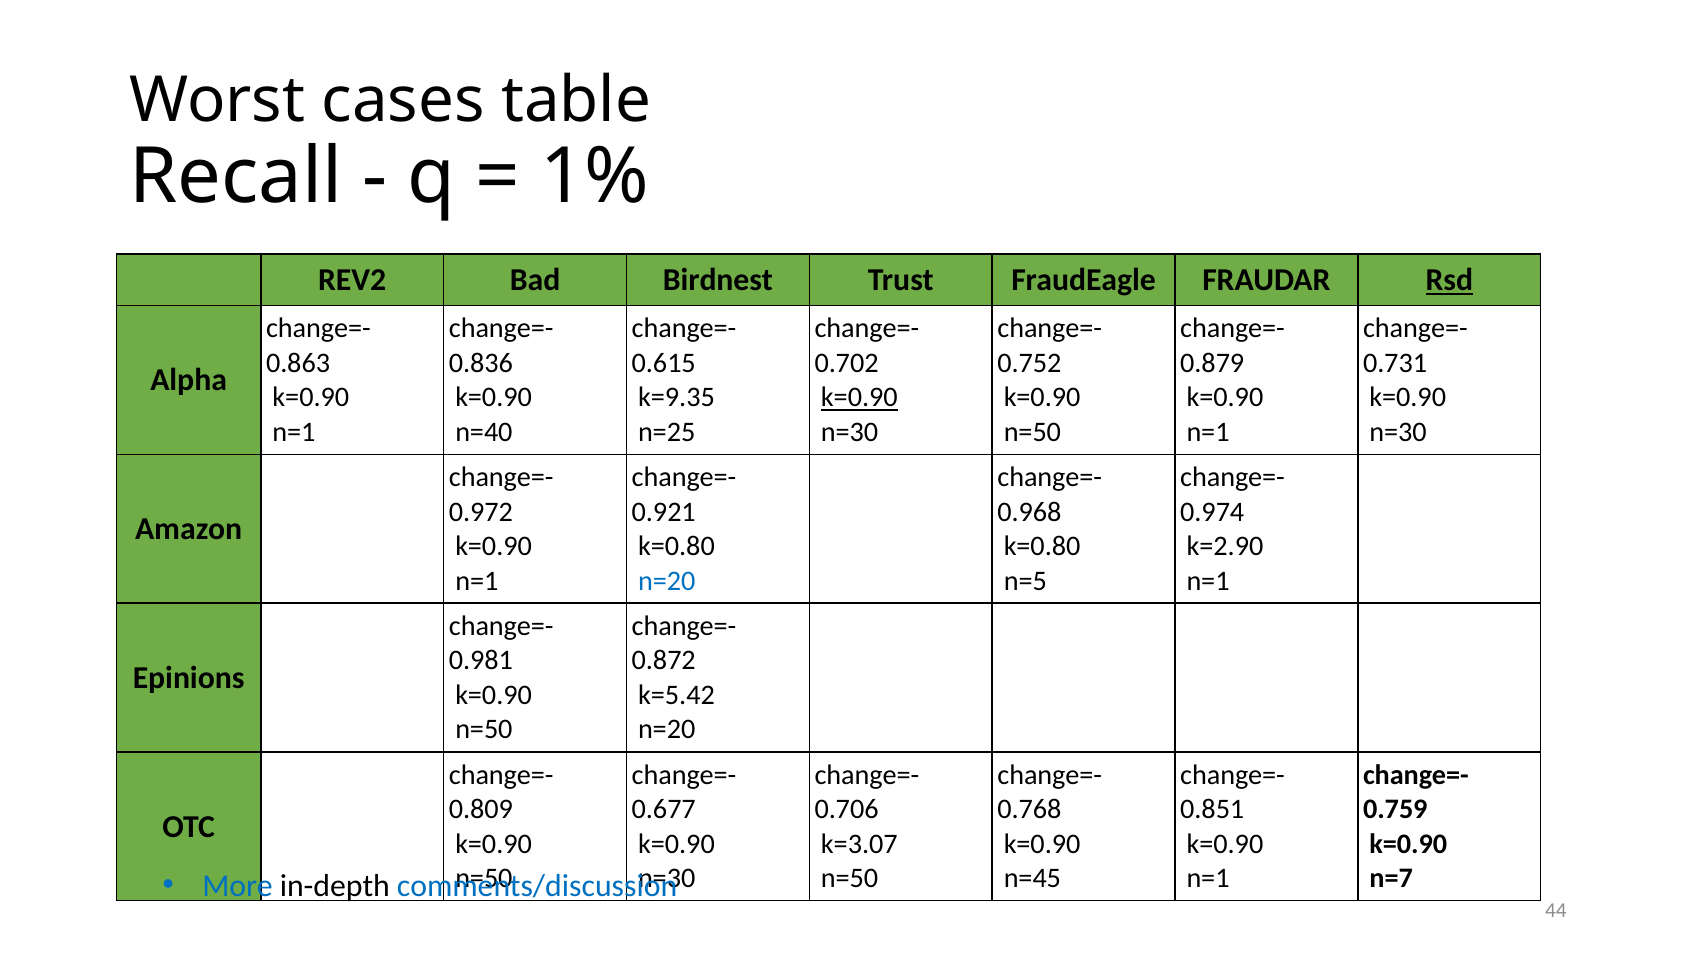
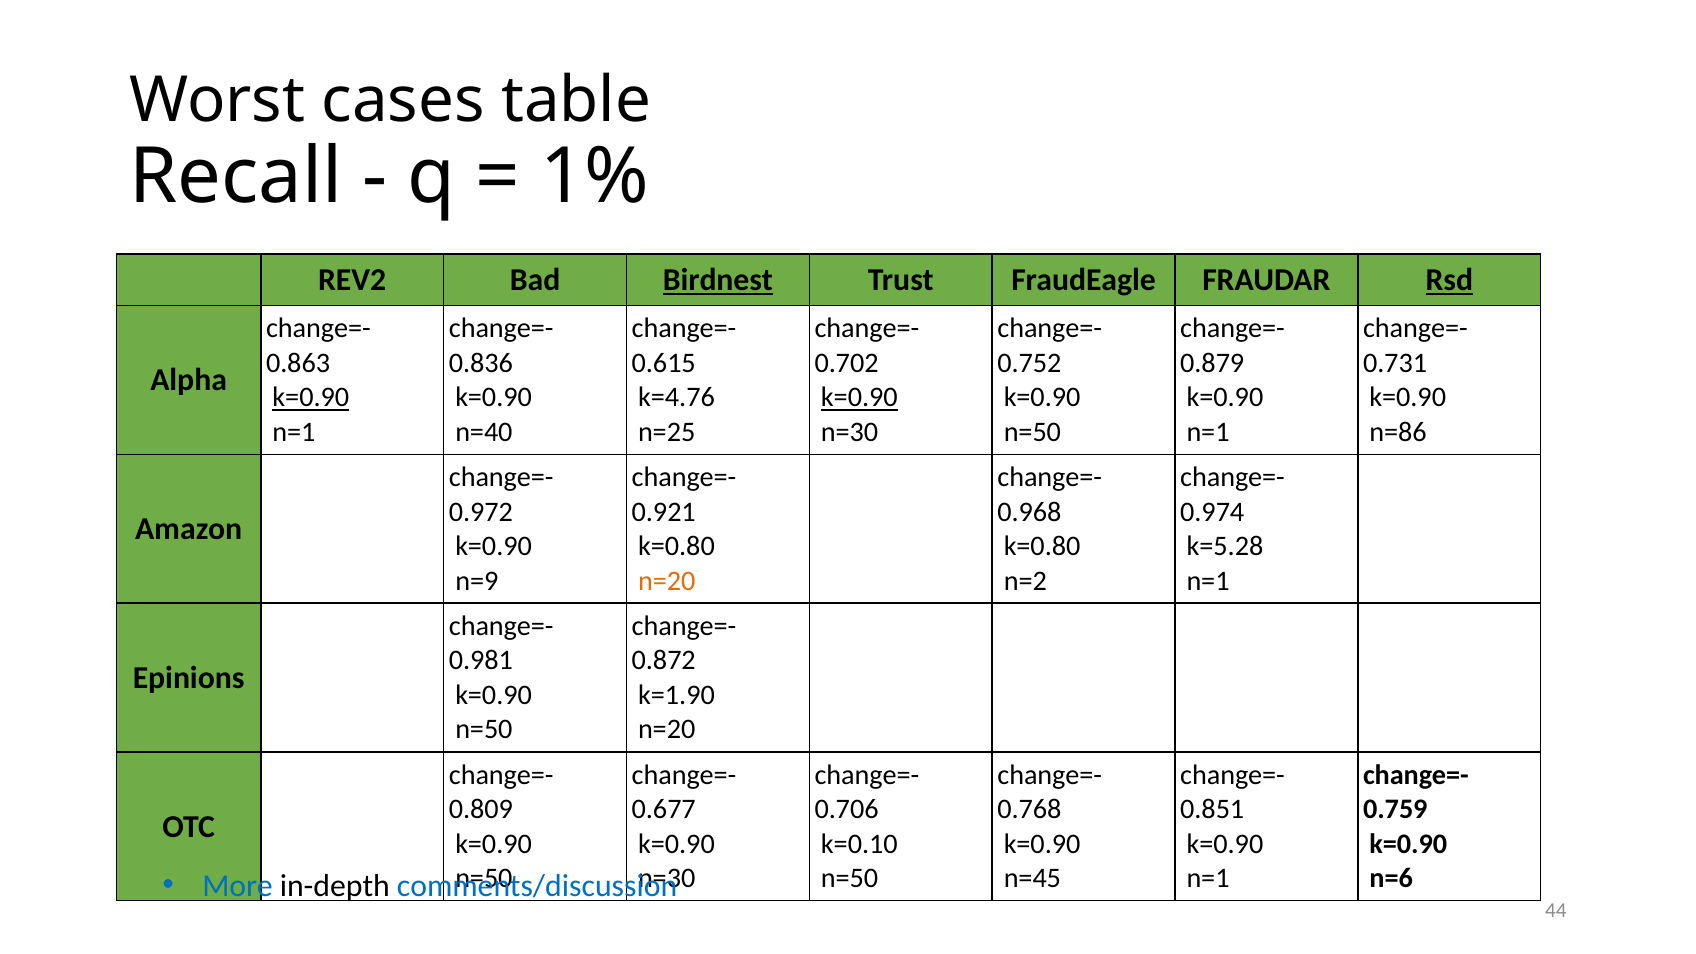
Birdnest underline: none -> present
k=0.90 at (311, 398) underline: none -> present
k=9.35: k=9.35 -> k=4.76
n=30 at (1398, 432): n=30 -> n=86
k=2.90: k=2.90 -> k=5.28
n=1 at (477, 581): n=1 -> n=9
n=20 at (667, 581) colour: blue -> orange
n=5: n=5 -> n=2
k=5.42: k=5.42 -> k=1.90
k=3.07: k=3.07 -> k=0.10
n=7: n=7 -> n=6
